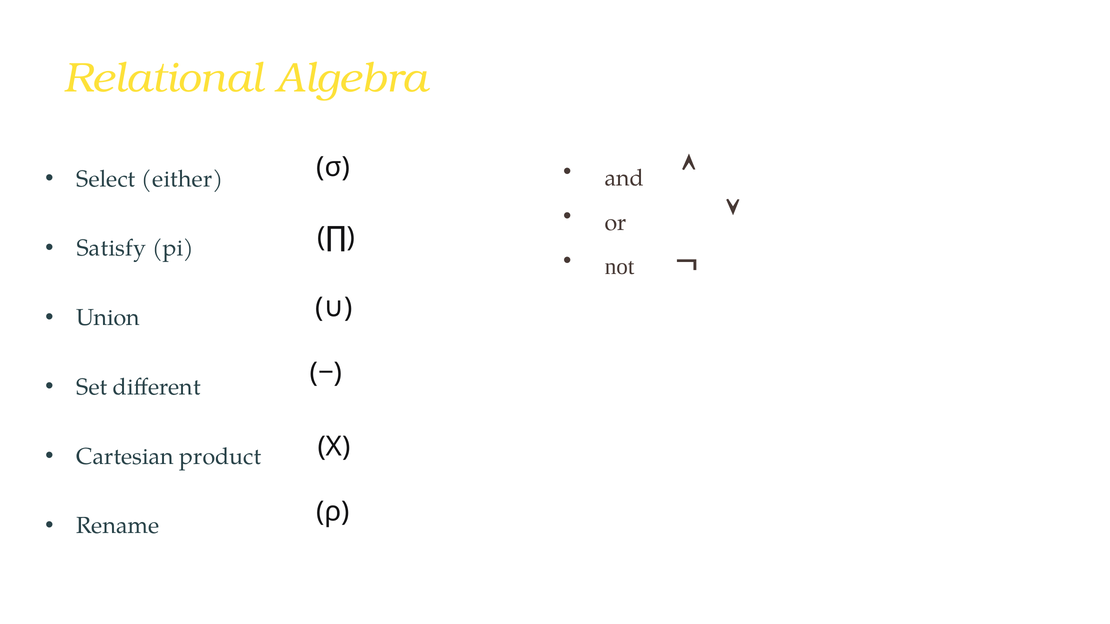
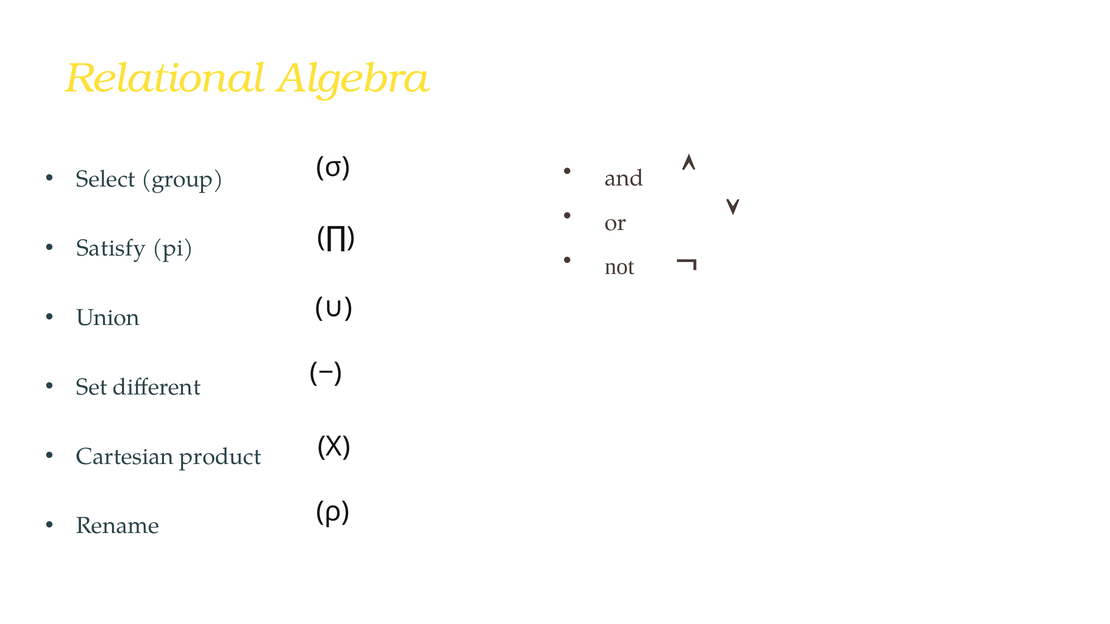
either: either -> group
